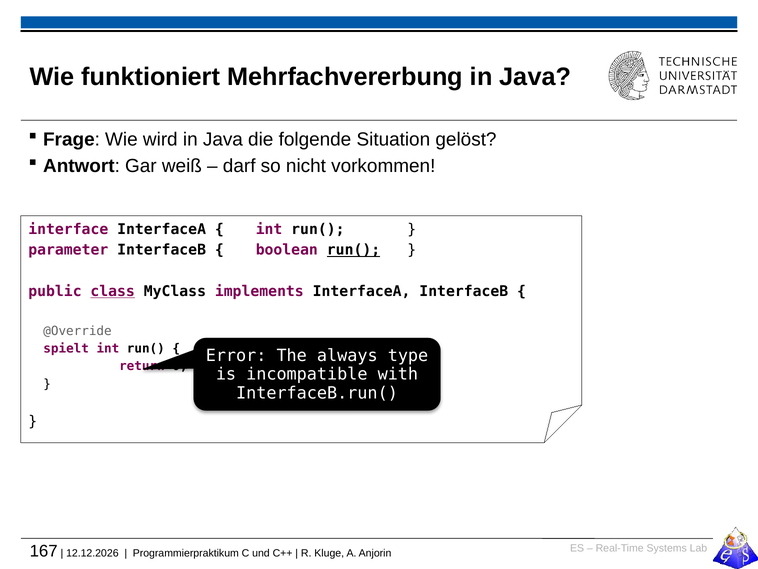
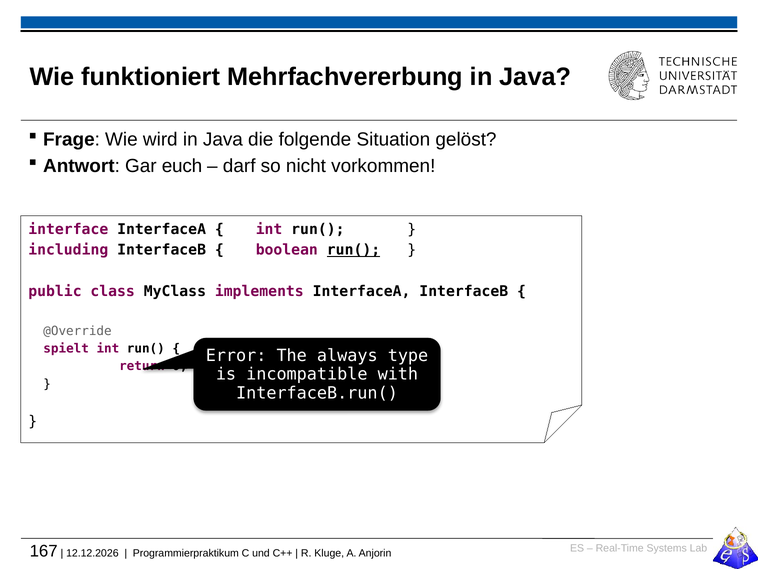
weiß: weiß -> euch
parameter: parameter -> including
class underline: present -> none
